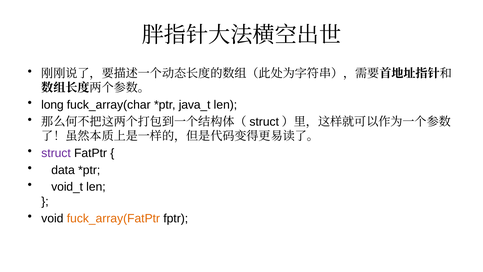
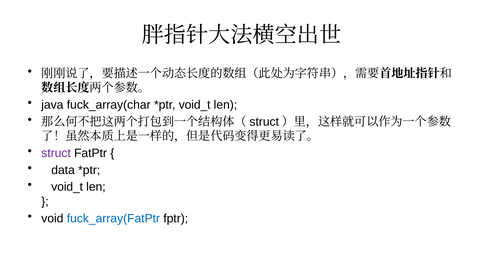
long: long -> java
java_t at (195, 105): java_t -> void_t
fuck_array(FatPtr colour: orange -> blue
